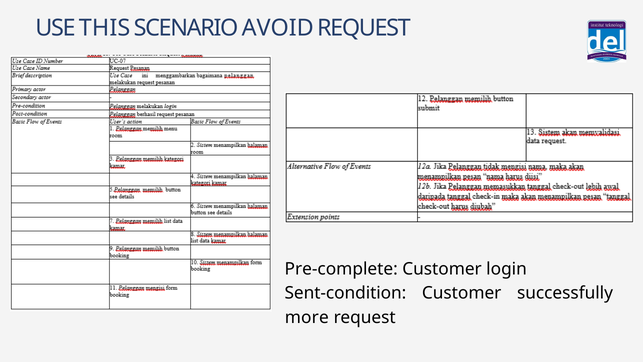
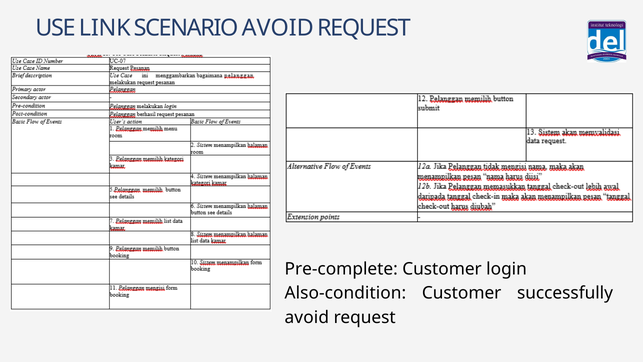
THIS: THIS -> LINK
Sent-condition: Sent-condition -> Also-condition
more at (307, 317): more -> avoid
